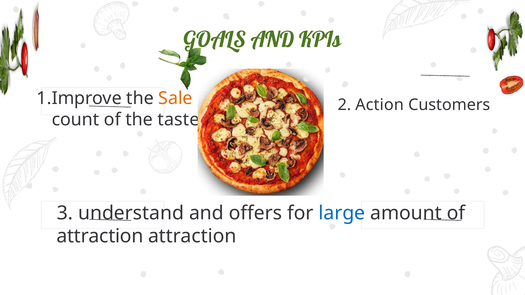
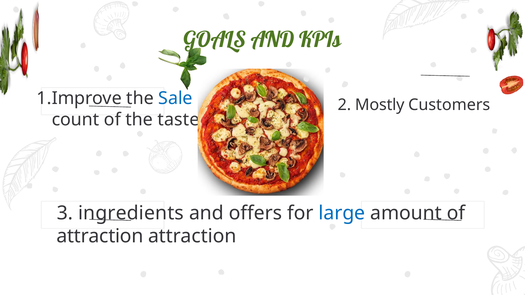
Sale colour: orange -> blue
Action: Action -> Mostly
understand: understand -> ingredients
